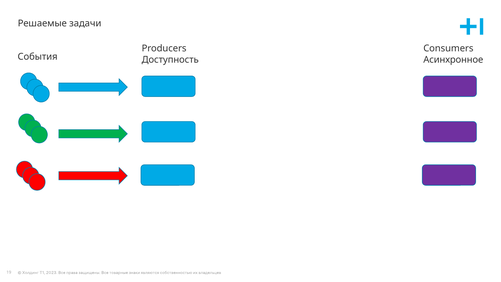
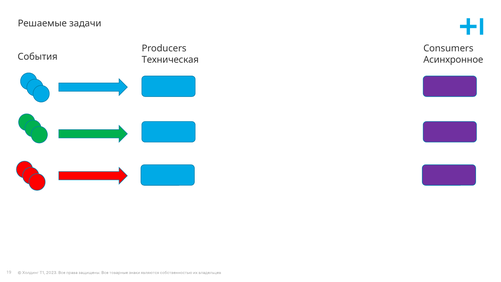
Доступность: Доступность -> Техническая
